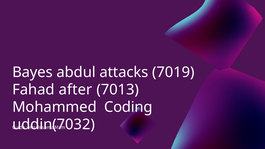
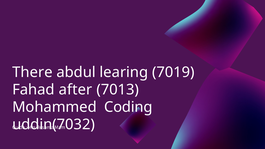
Bayes: Bayes -> There
attacks: attacks -> learing
